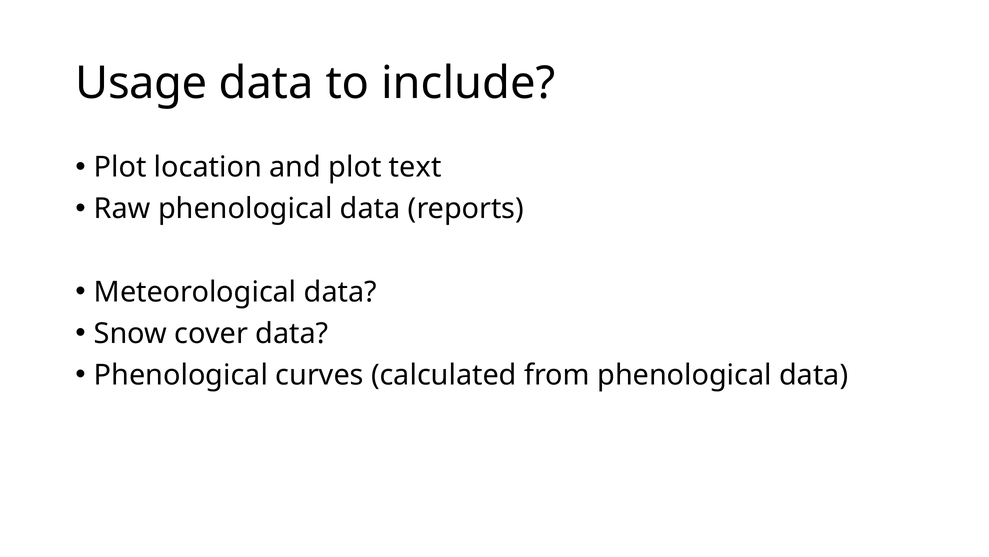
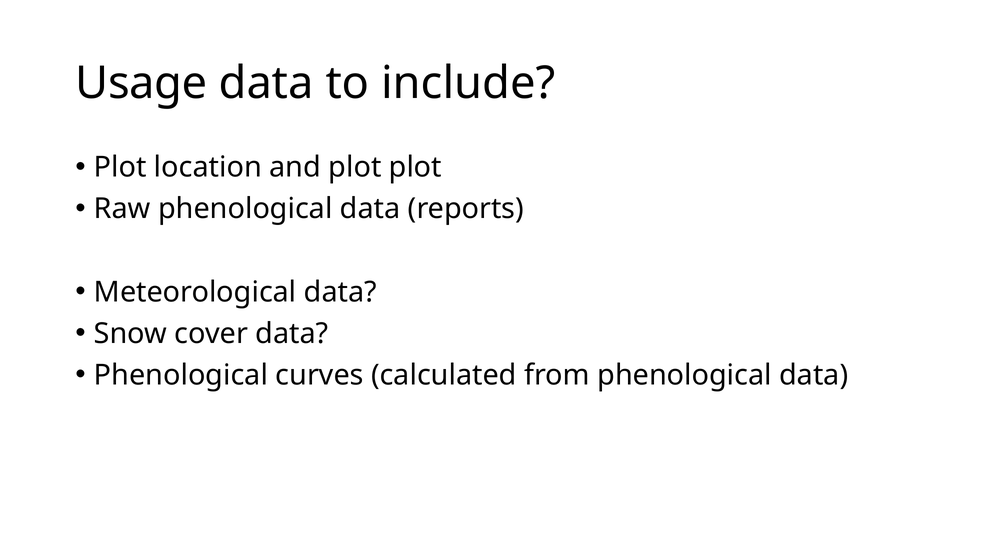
plot text: text -> plot
